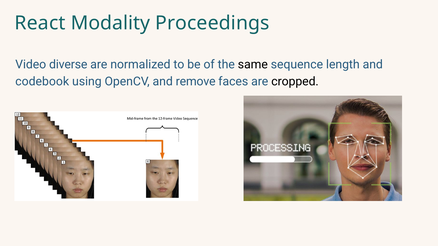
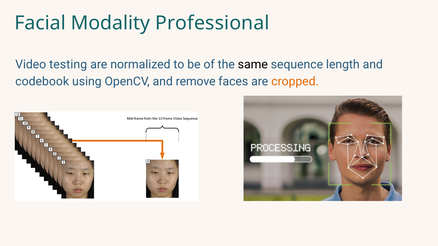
React: React -> Facial
Proceedings: Proceedings -> Professional
diverse: diverse -> testing
cropped colour: black -> orange
